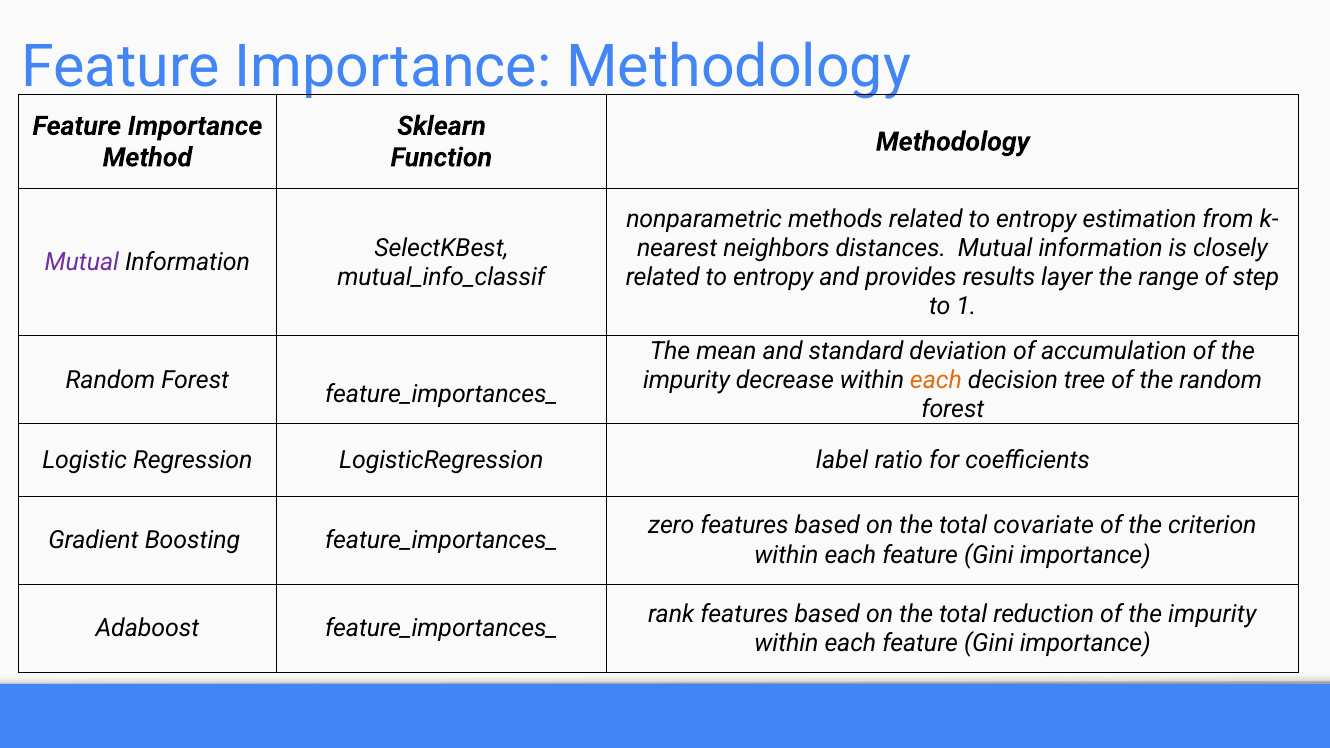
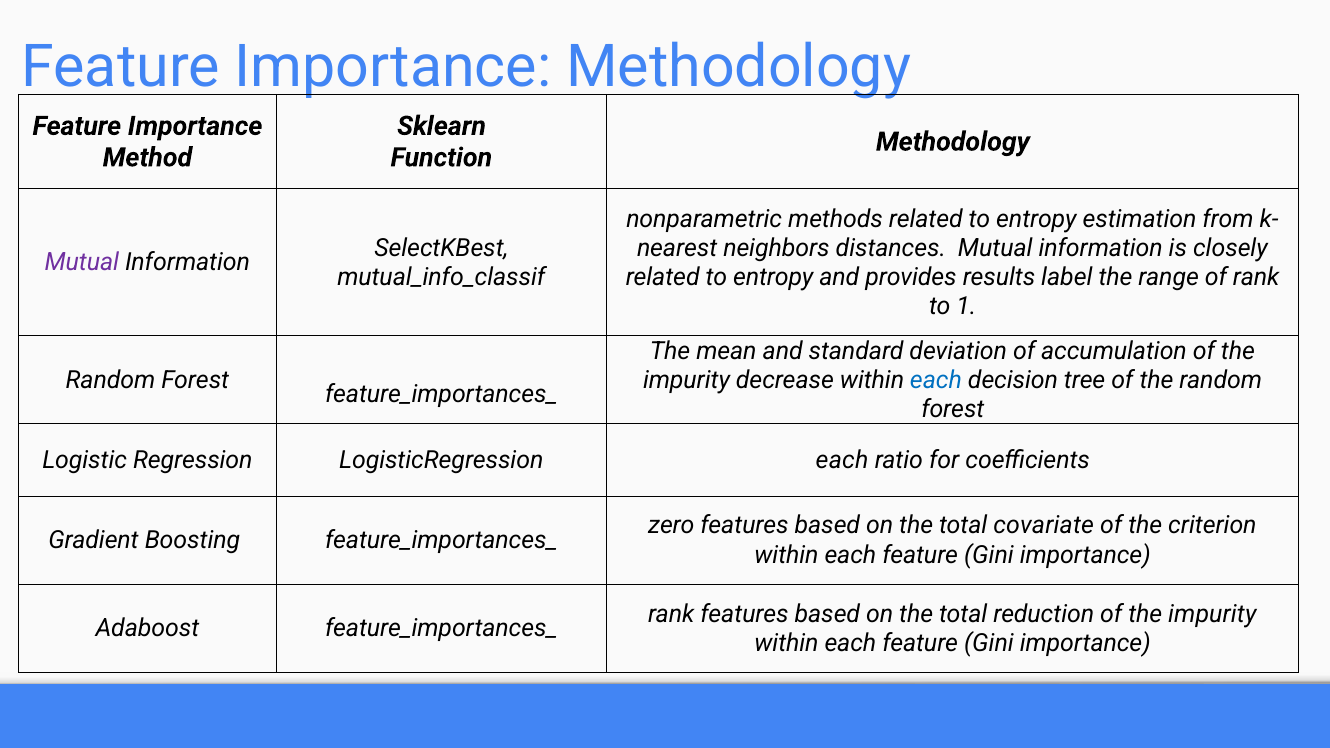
layer: layer -> label
of step: step -> rank
each at (936, 380) colour: orange -> blue
LogisticRegression label: label -> each
